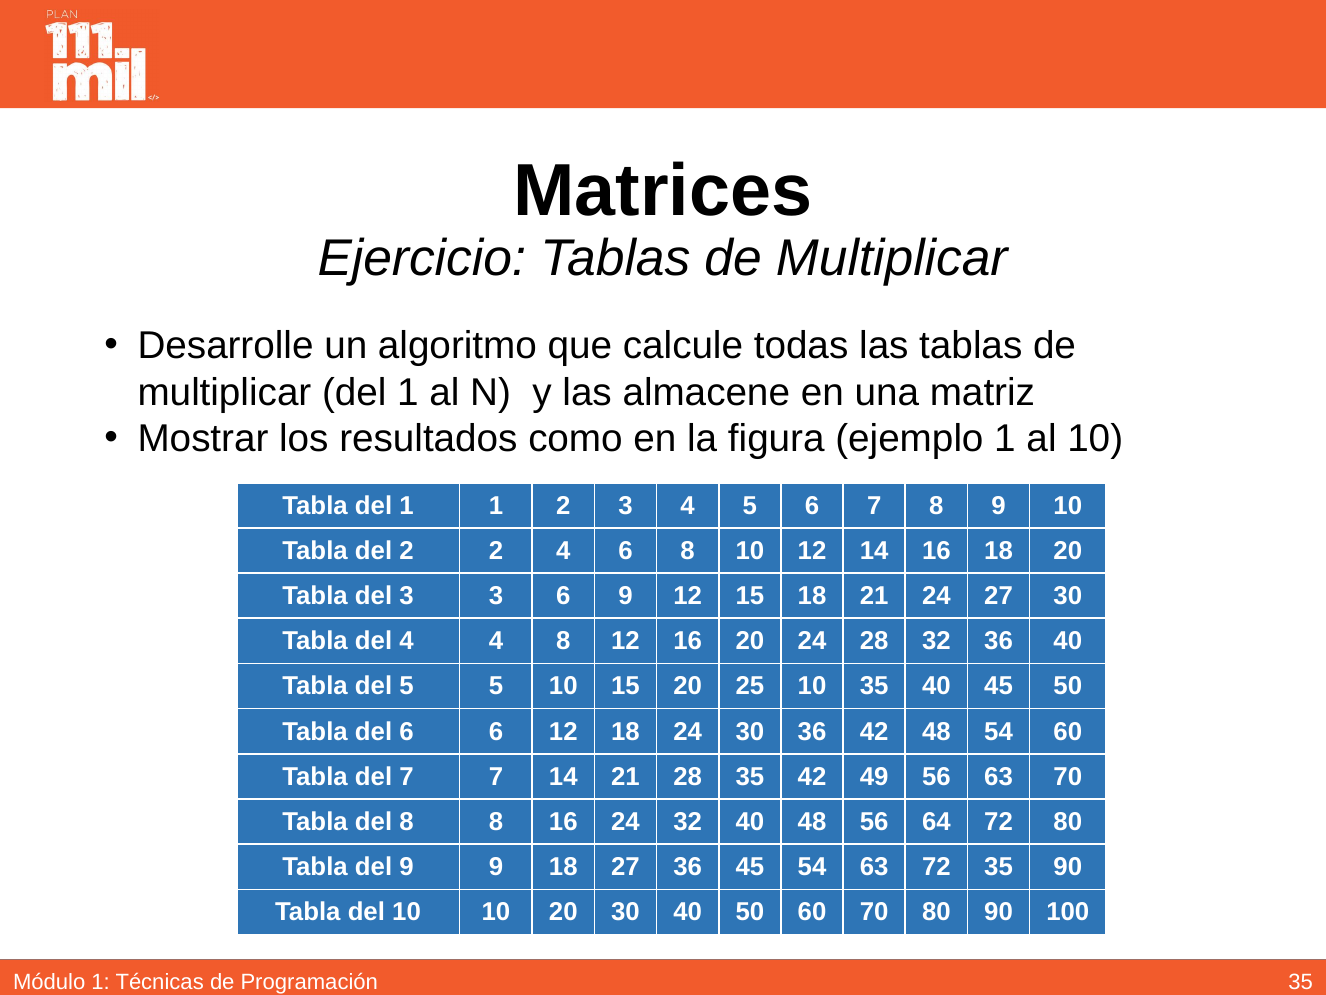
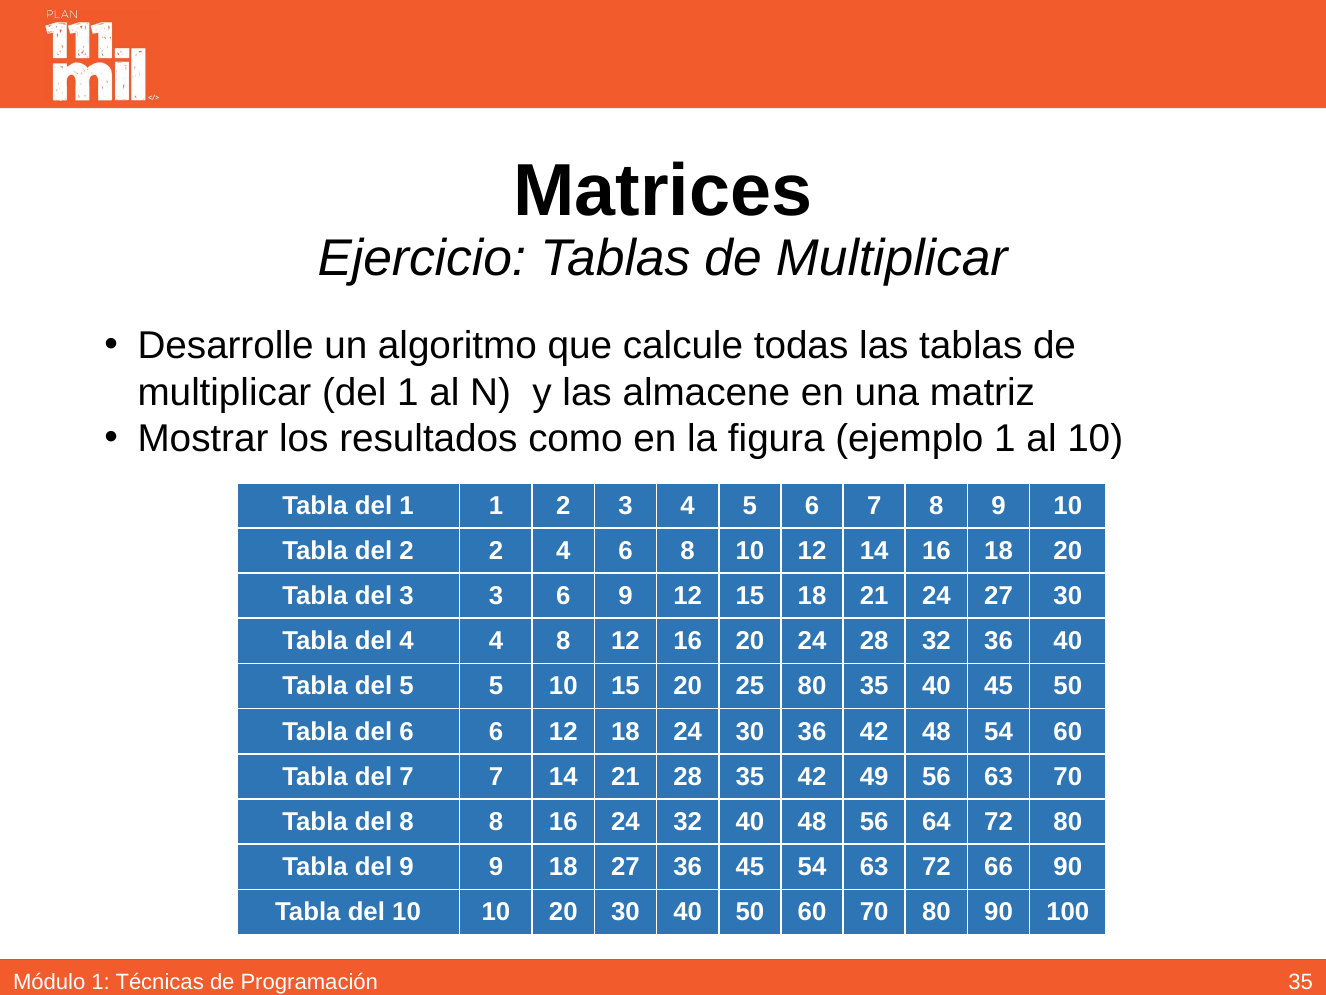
25 10: 10 -> 80
72 35: 35 -> 66
